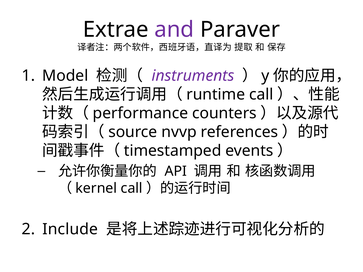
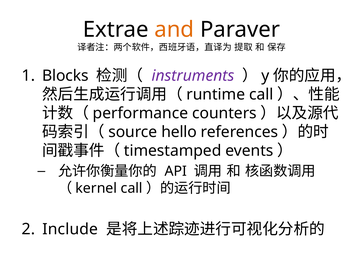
and colour: purple -> orange
Model: Model -> Blocks
nvvp: nvvp -> hello
